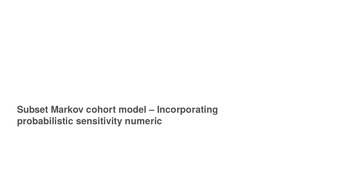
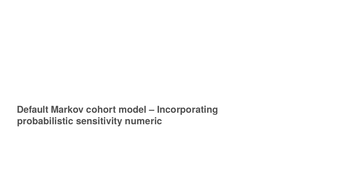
Subset: Subset -> Default
